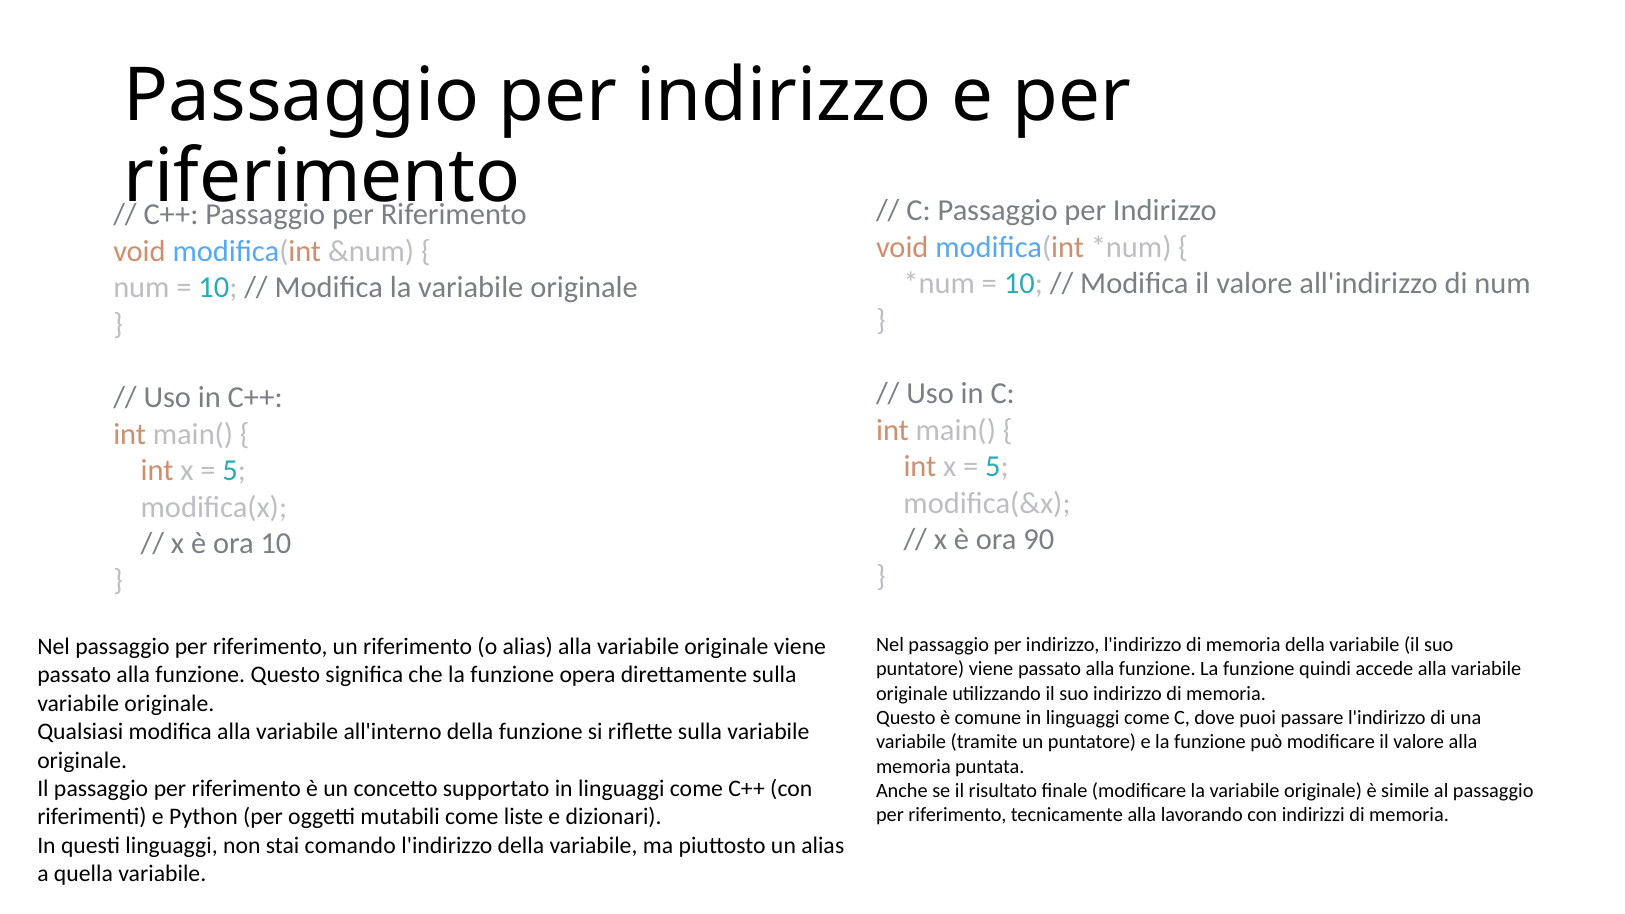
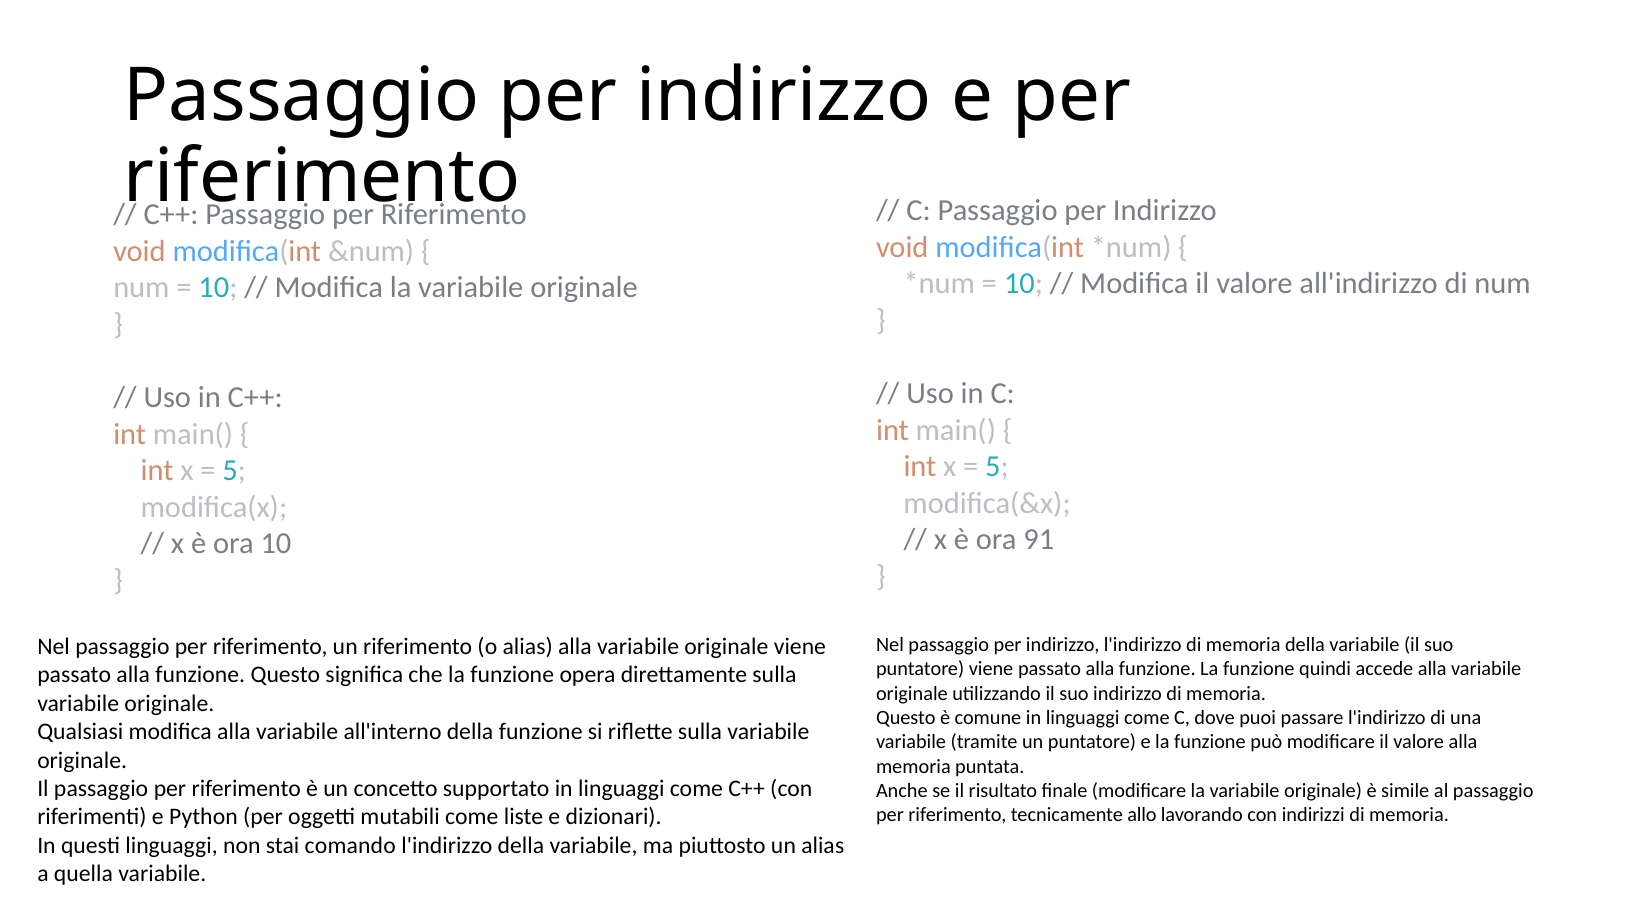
90: 90 -> 91
tecnicamente alla: alla -> allo
